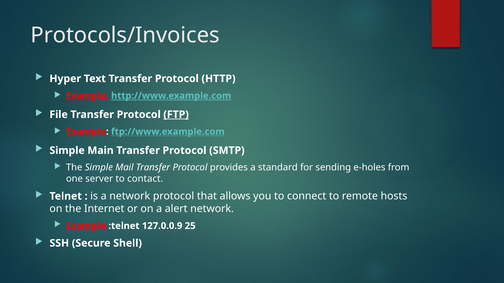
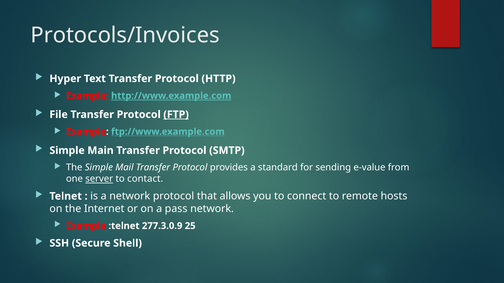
e-holes: e-holes -> e-value
server underline: none -> present
alert: alert -> pass
127.0.0.9: 127.0.0.9 -> 277.3.0.9
